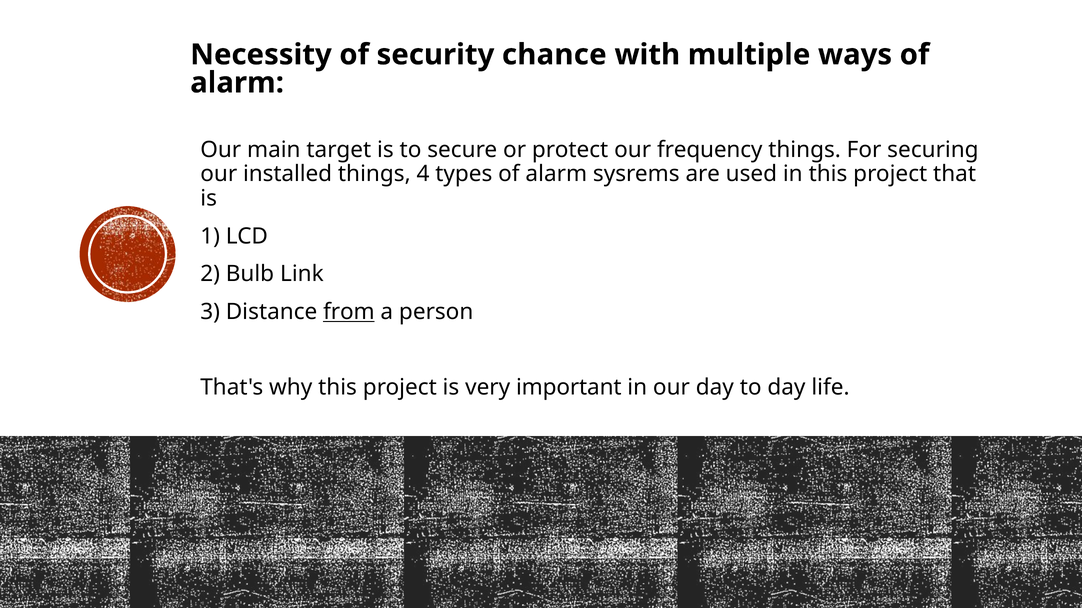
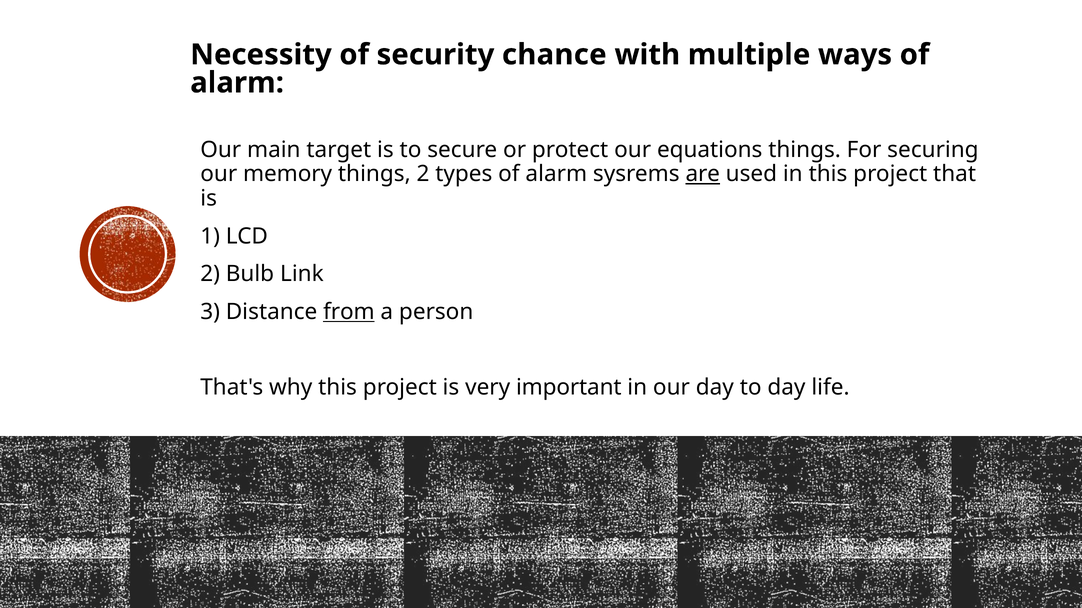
frequency: frequency -> equations
installed: installed -> memory
things 4: 4 -> 2
are underline: none -> present
